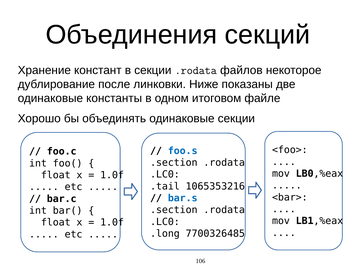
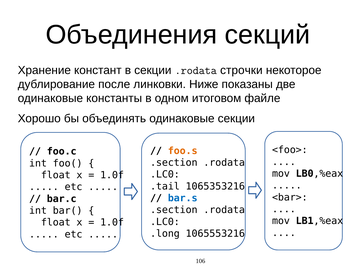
файлов: файлов -> строчки
foo.s colour: blue -> orange
7700326485: 7700326485 -> 1065553216
